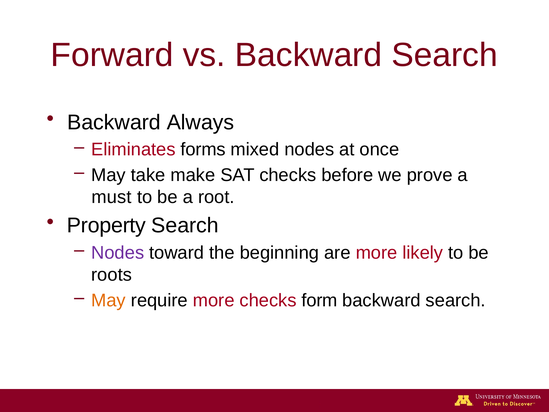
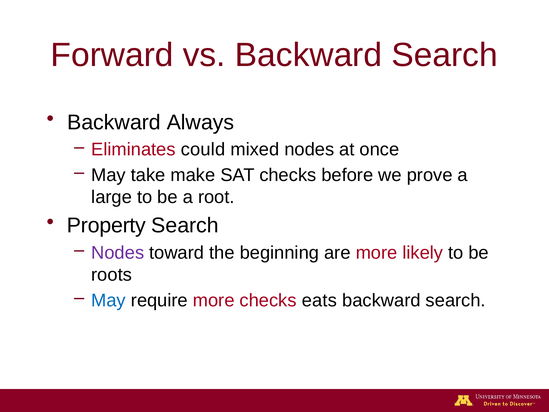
forms: forms -> could
must: must -> large
May at (109, 300) colour: orange -> blue
form: form -> eats
